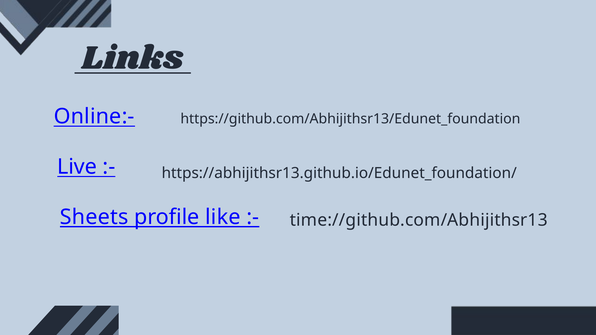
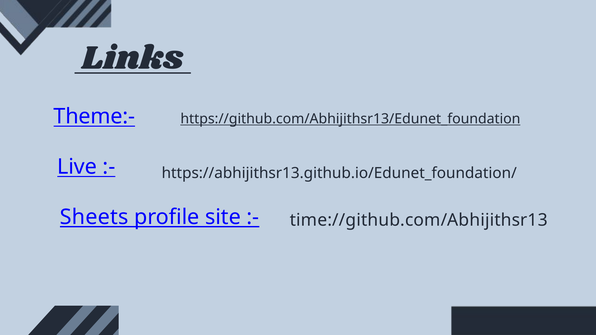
Online:-: Online:- -> Theme:-
https://github.com/Abhijithsr13/Edunet_foundation underline: none -> present
like: like -> site
